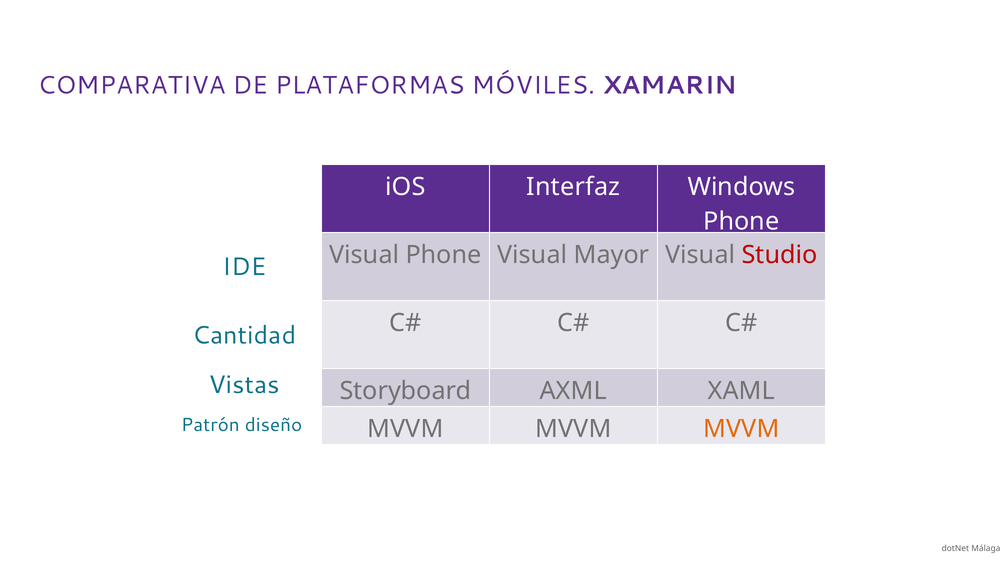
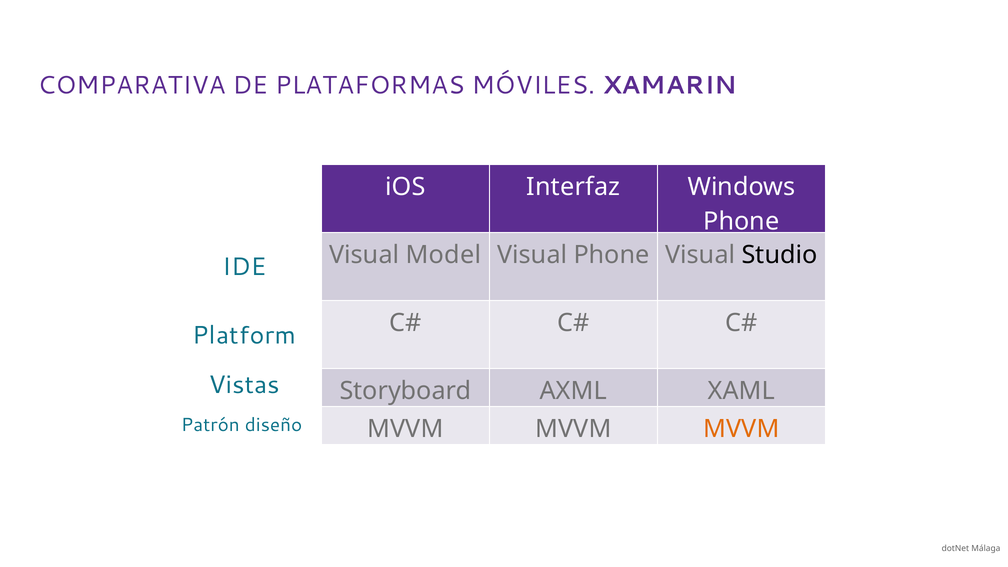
Visual Phone: Phone -> Model
Visual Mayor: Mayor -> Phone
Studio colour: red -> black
Cantidad: Cantidad -> Platform
